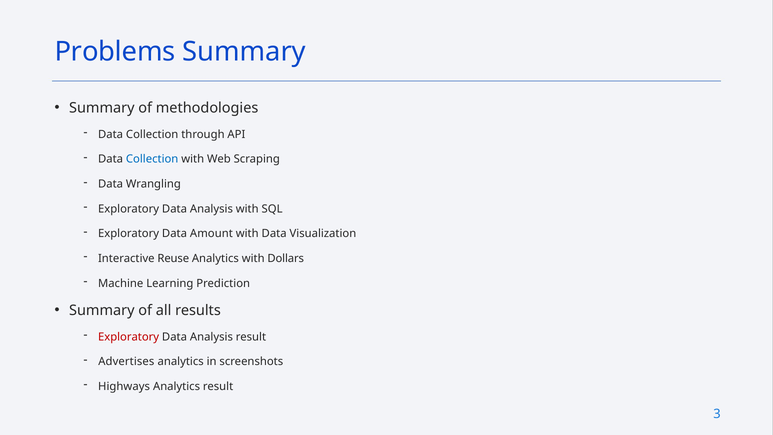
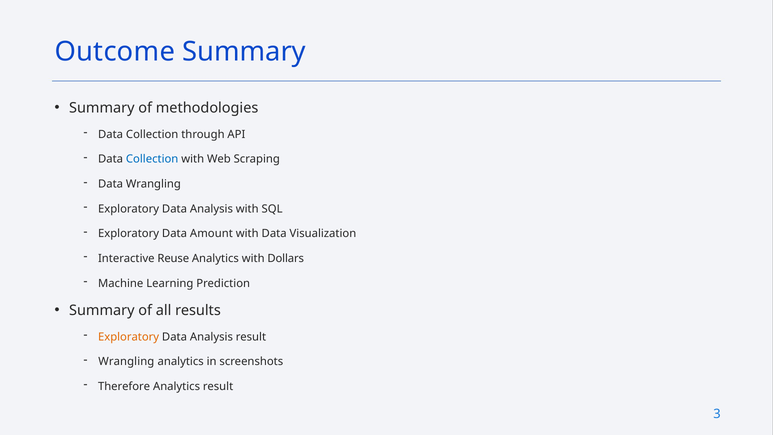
Problems: Problems -> Outcome
Exploratory at (129, 337) colour: red -> orange
Advertises at (126, 362): Advertises -> Wrangling
Highways: Highways -> Therefore
